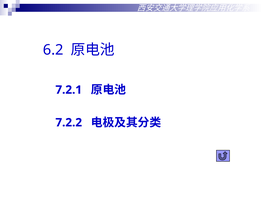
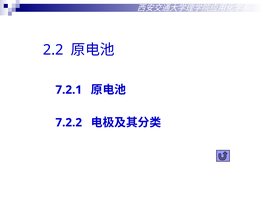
6.2: 6.2 -> 2.2
